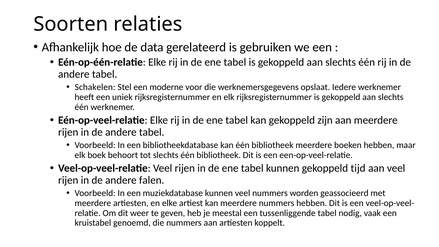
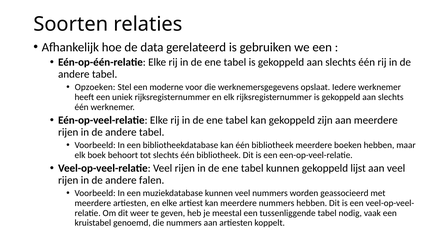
Schakelen: Schakelen -> Opzoeken
tijd: tijd -> lijst
